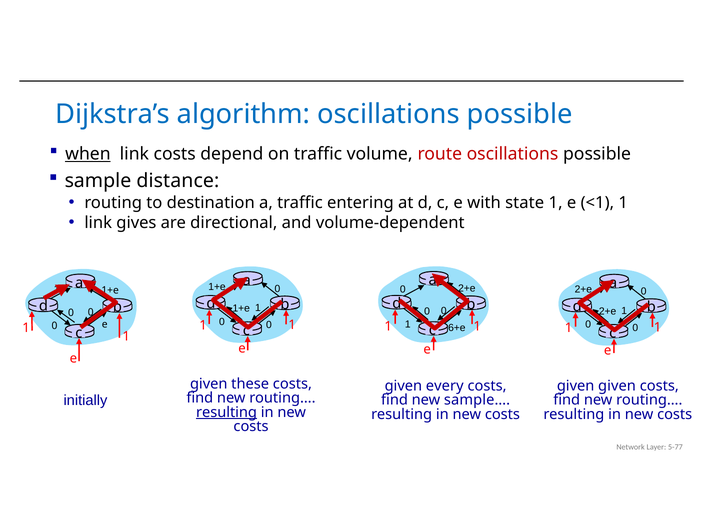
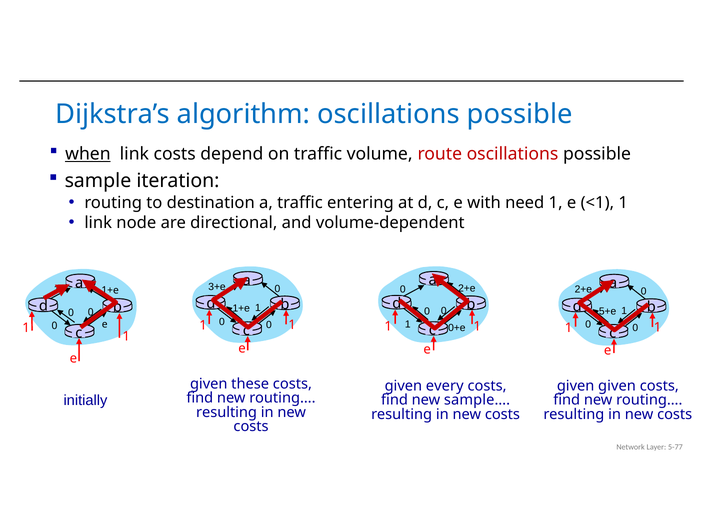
distance: distance -> iteration
state: state -> need
gives: gives -> node
1+e at (217, 286): 1+e -> 3+e
2+e at (608, 311): 2+e -> 5+e
6+e: 6+e -> 0+e
resulting at (227, 412) underline: present -> none
